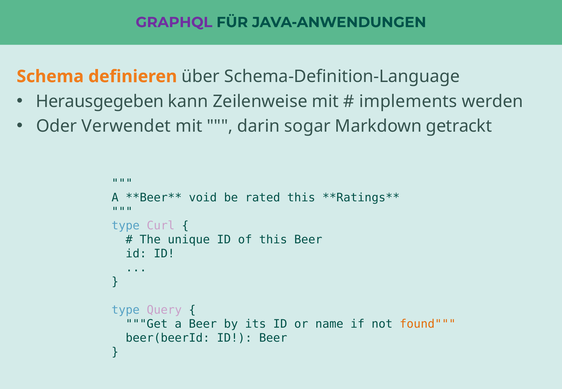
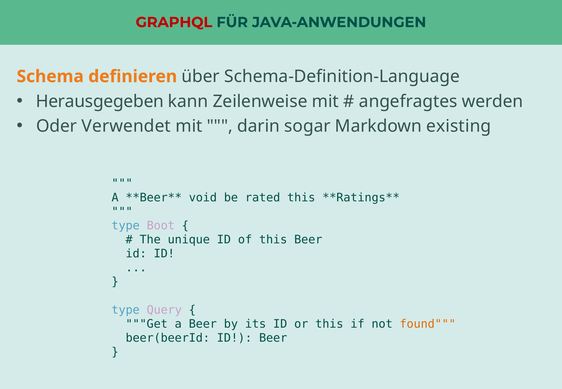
GRAPHQL colour: purple -> red
implements: implements -> angefragtes
getrackt: getrackt -> existing
Curl: Curl -> Boot
or name: name -> this
